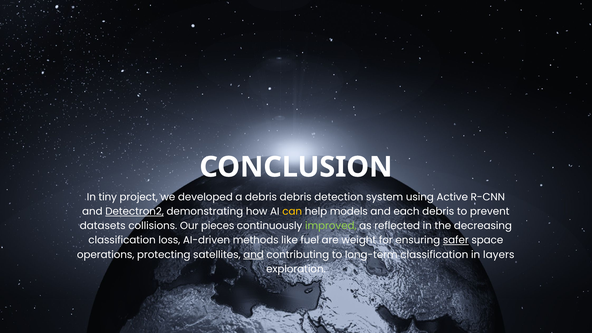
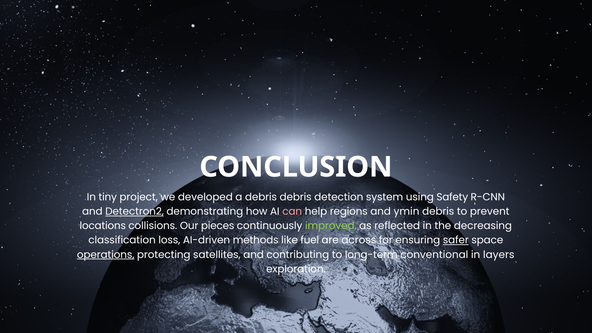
Active: Active -> Safety
can colour: yellow -> pink
models: models -> regions
each: each -> ymin
datasets: datasets -> locations
weight: weight -> across
operations underline: none -> present
and at (254, 255) underline: present -> none
long-term classification: classification -> conventional
